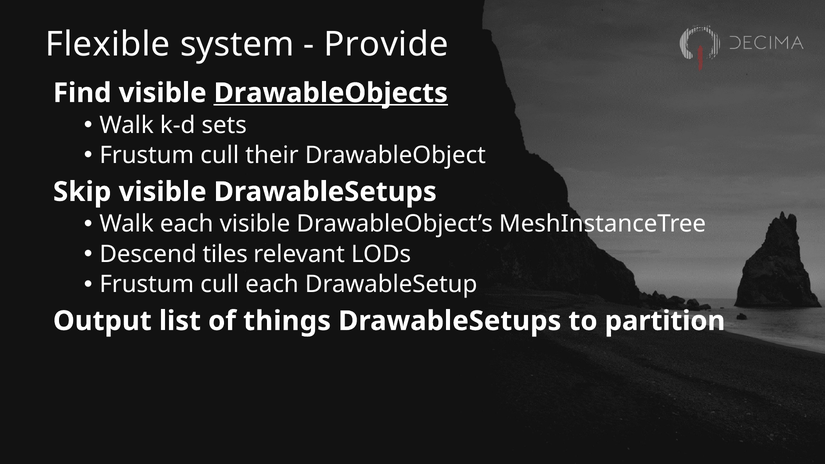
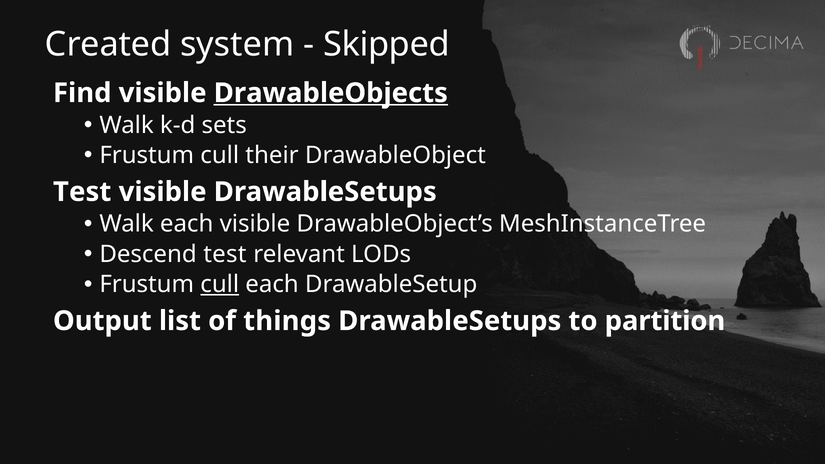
Flexible: Flexible -> Created
Provide: Provide -> Skipped
Skip at (82, 192): Skip -> Test
Descend tiles: tiles -> test
cull at (220, 285) underline: none -> present
